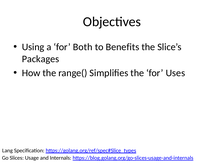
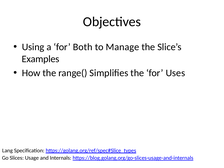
Benefits: Benefits -> Manage
Packages: Packages -> Examples
